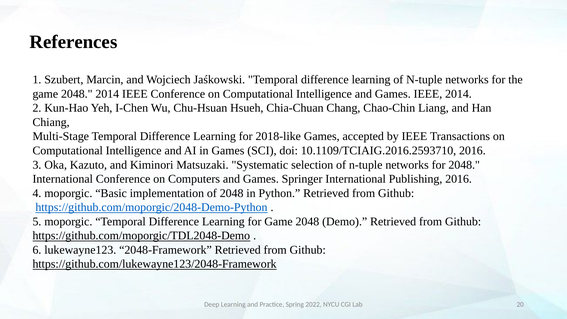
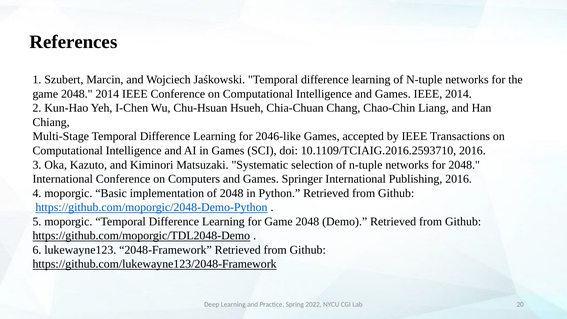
2018-like: 2018-like -> 2046-like
